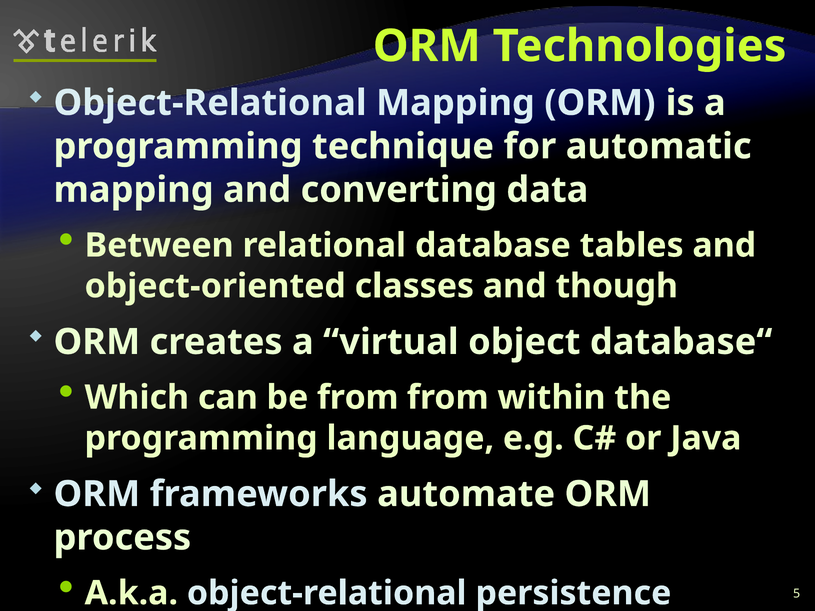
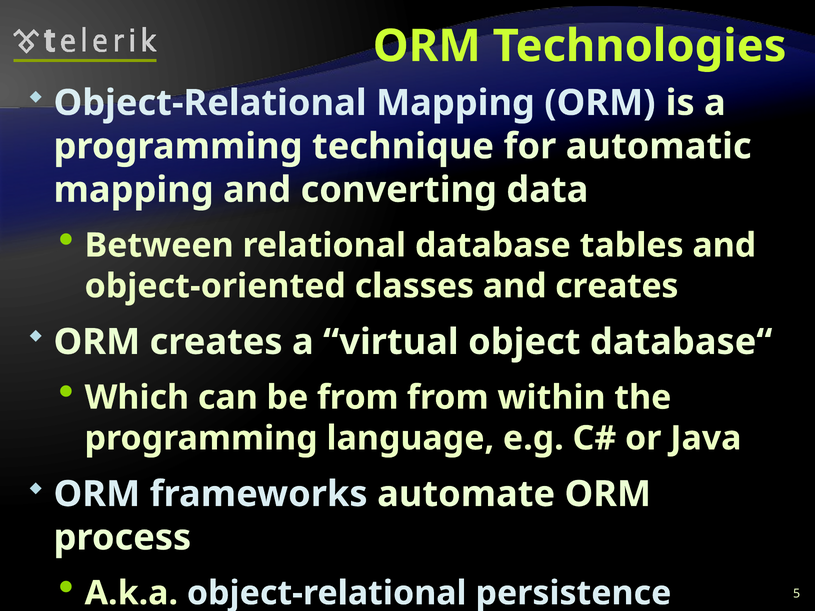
and though: though -> creates
